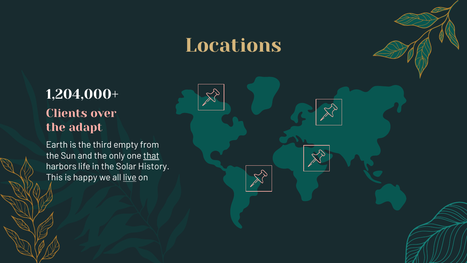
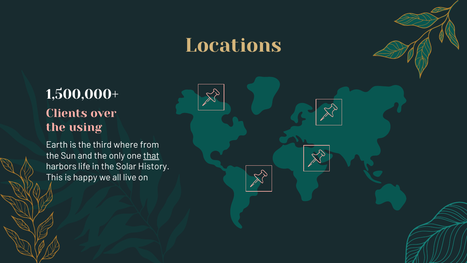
1,204,000+: 1,204,000+ -> 1,500,000+
adapt: adapt -> using
empty: empty -> where
live underline: present -> none
